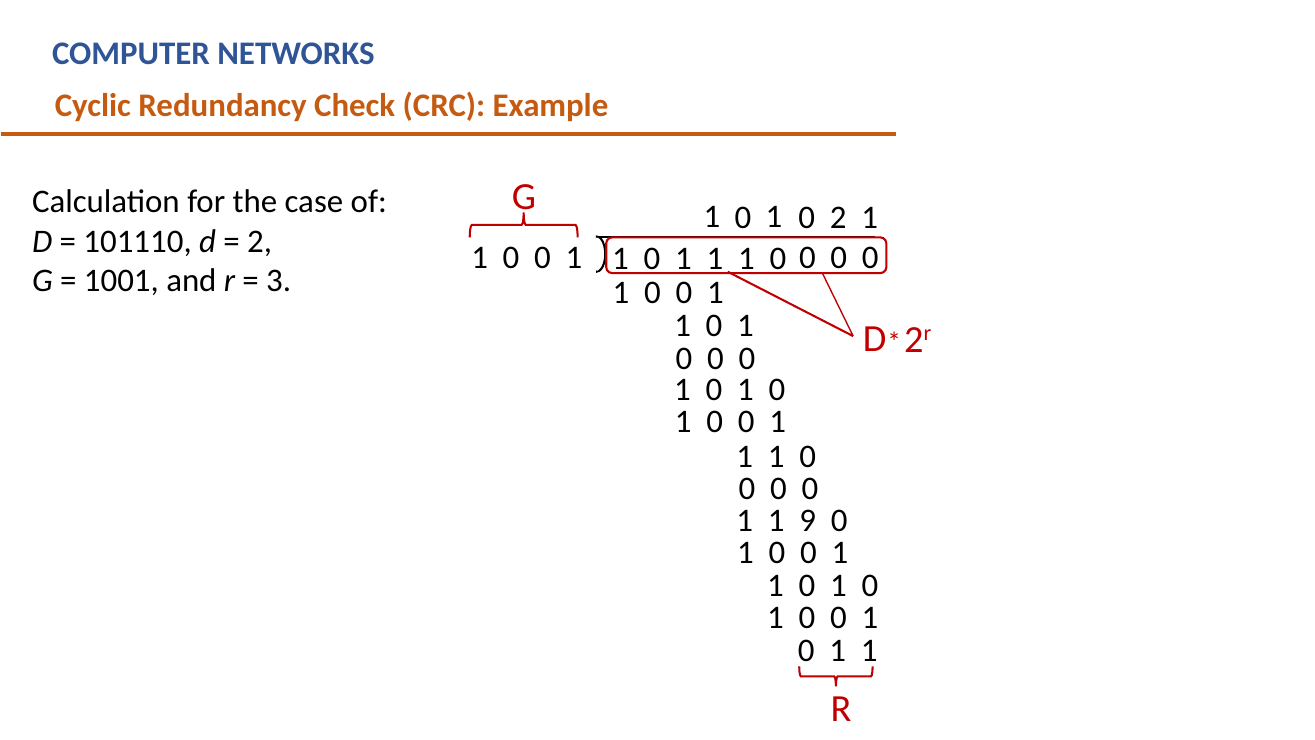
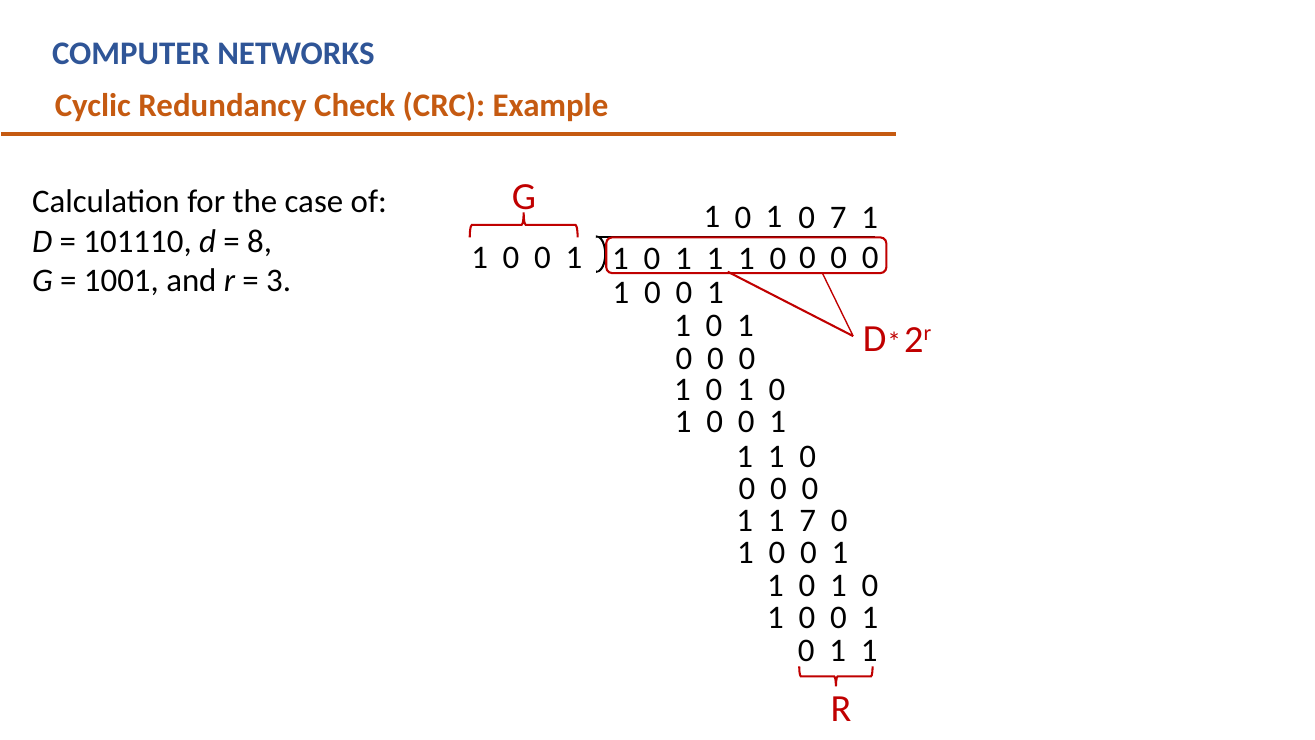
0 2: 2 -> 7
2 at (260, 241): 2 -> 8
1 9: 9 -> 7
